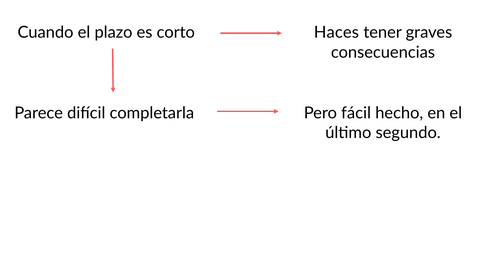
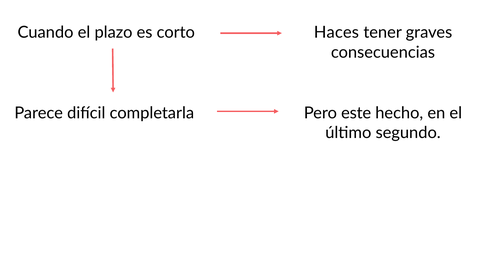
fácil: fácil -> este
